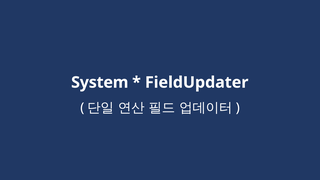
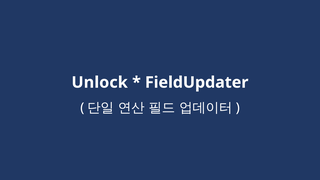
System: System -> Unlock
